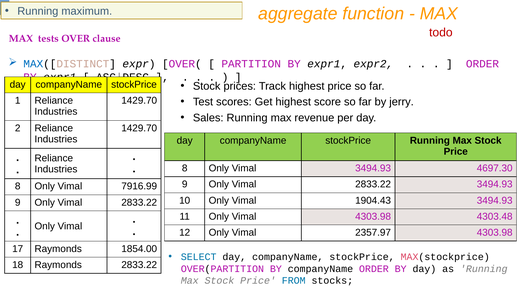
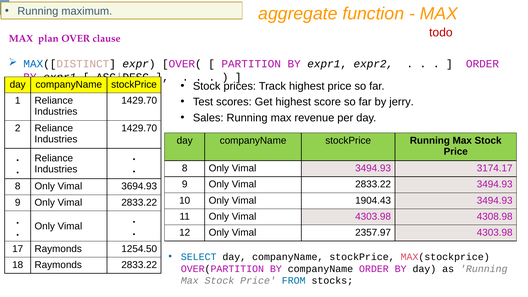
tests: tests -> plan
4697.30: 4697.30 -> 3174.17
7916.99: 7916.99 -> 3694.93
4303.48: 4303.48 -> 4308.98
1854.00: 1854.00 -> 1254.50
